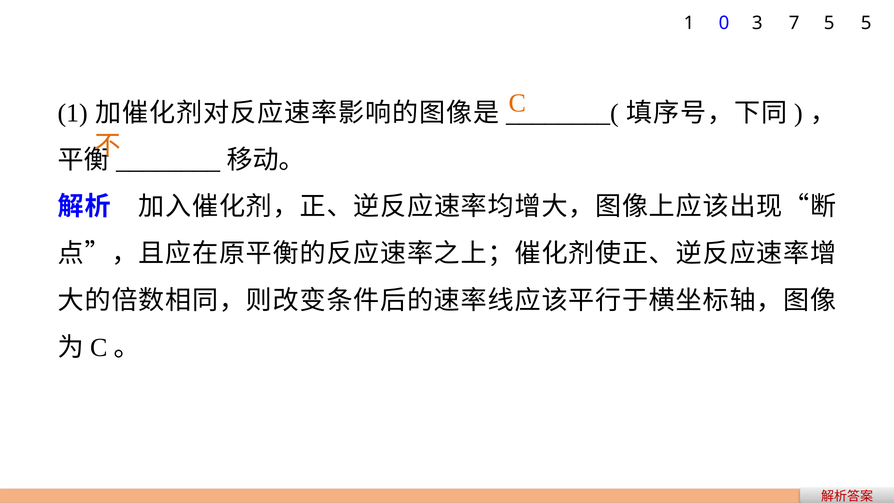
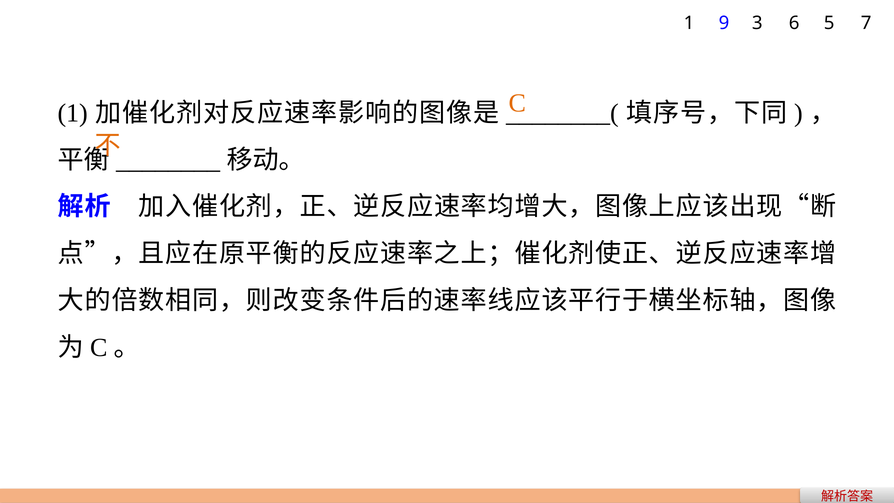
0: 0 -> 9
7: 7 -> 6
5 5: 5 -> 7
